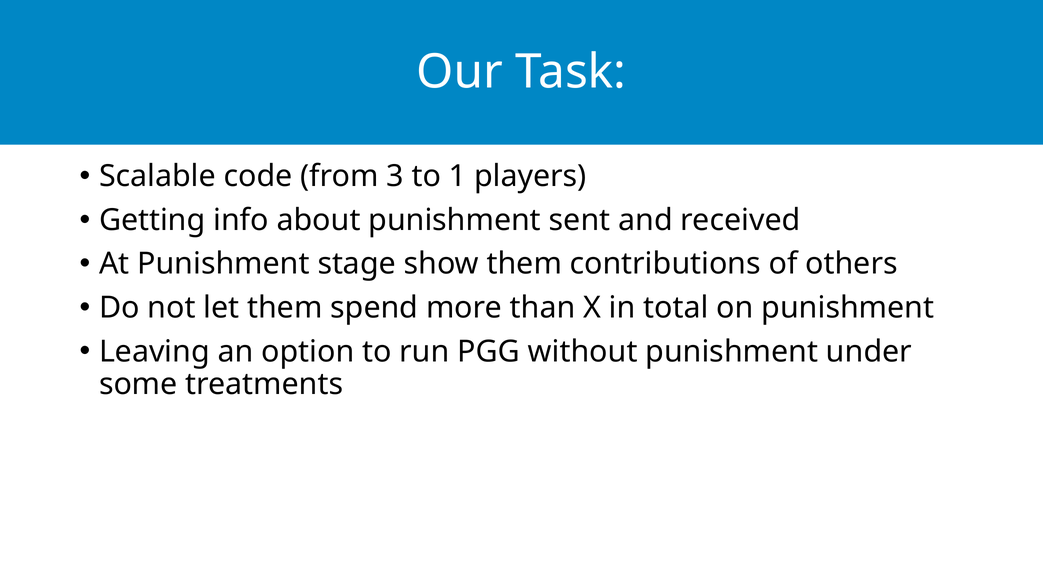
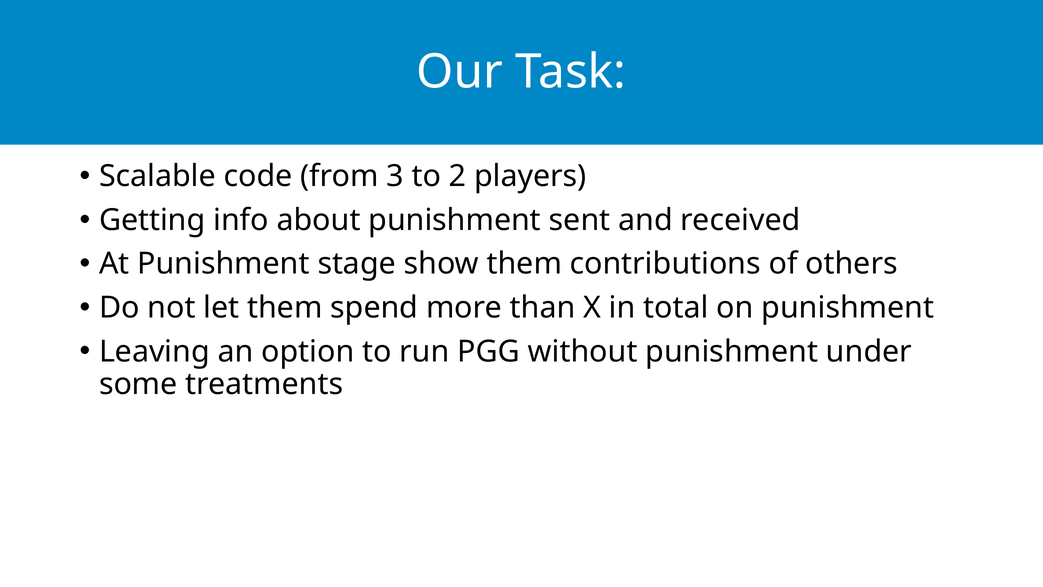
1: 1 -> 2
